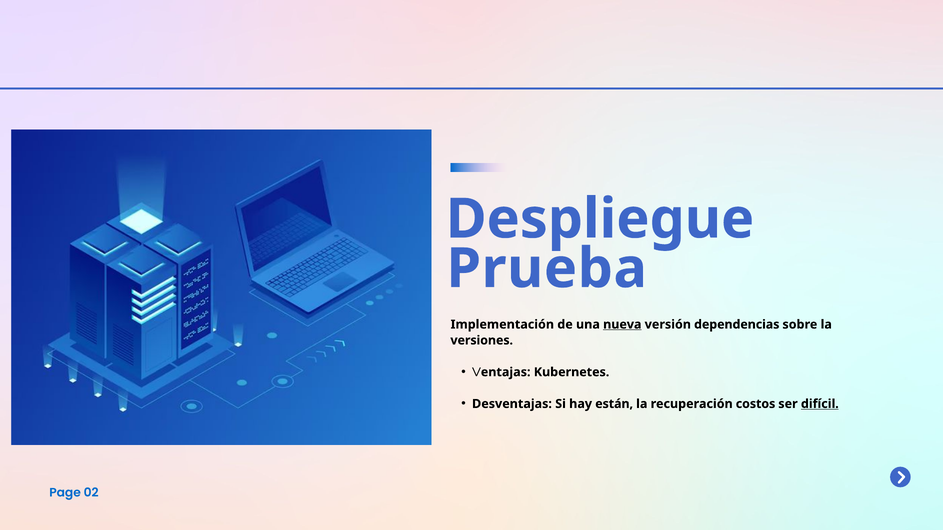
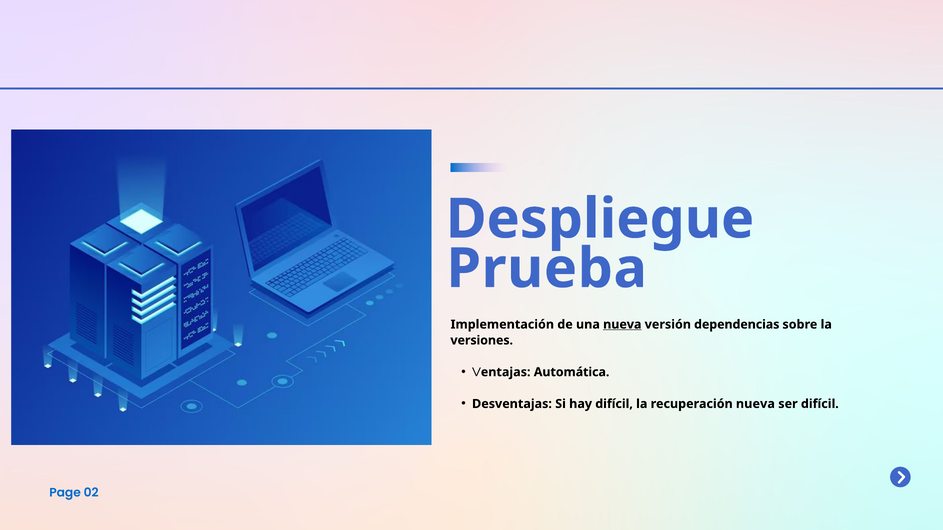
Kubernetes: Kubernetes -> Automática
hay están: están -> difícil
recuperación costos: costos -> nueva
difícil at (820, 404) underline: present -> none
